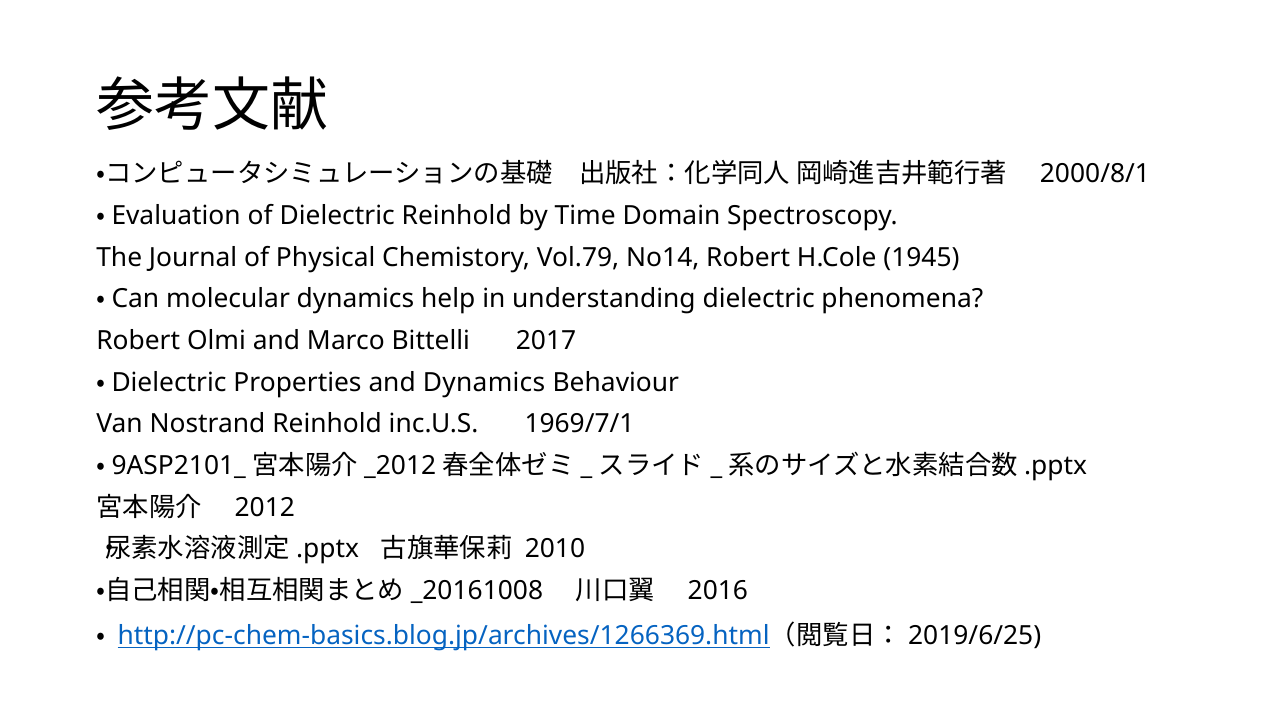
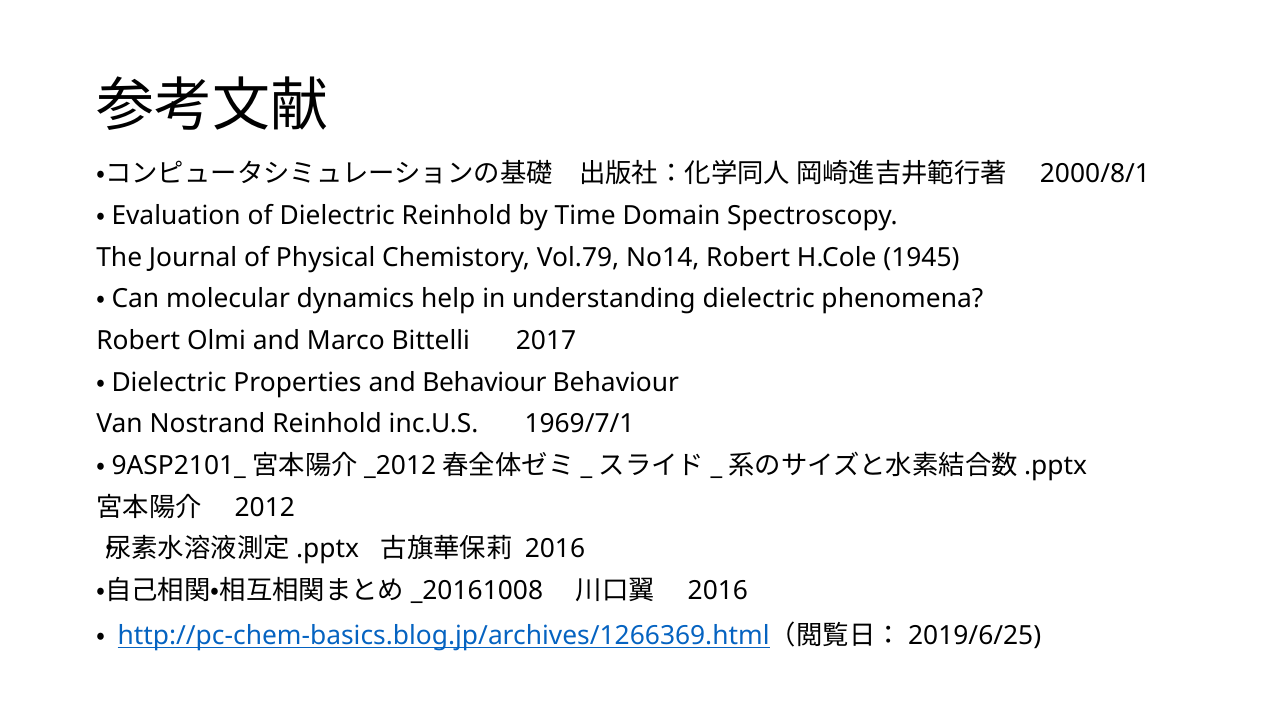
and Dynamics: Dynamics -> Behaviour
2010 at (555, 549): 2010 -> 2016
